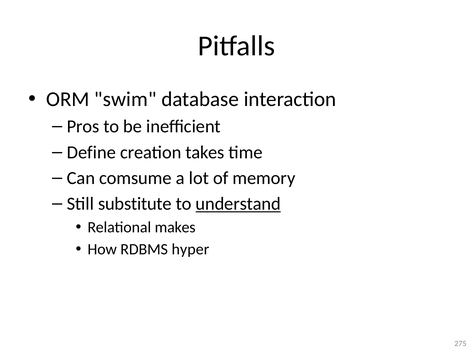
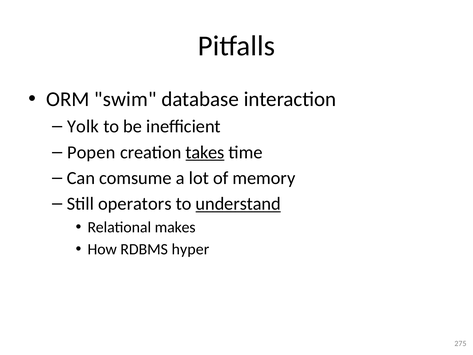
Pros: Pros -> Yolk
Define: Define -> Popen
takes underline: none -> present
substitute: substitute -> operators
